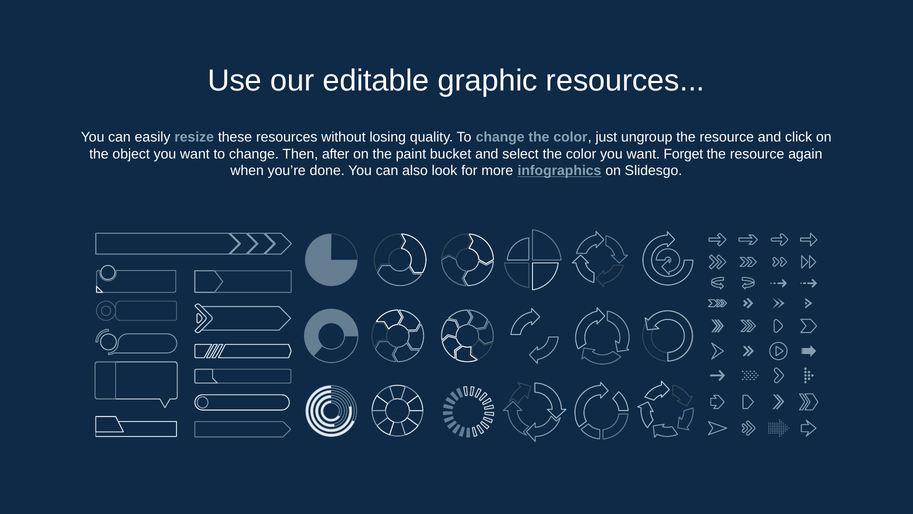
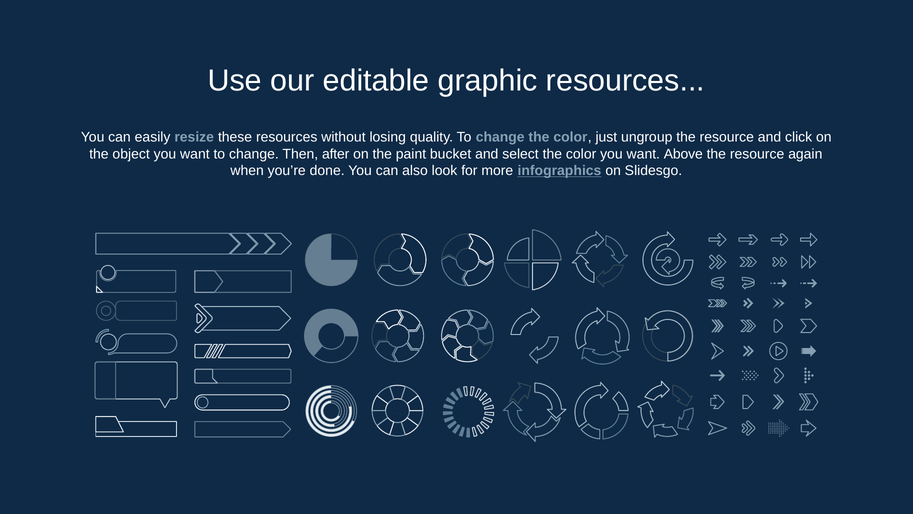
Forget: Forget -> Above
